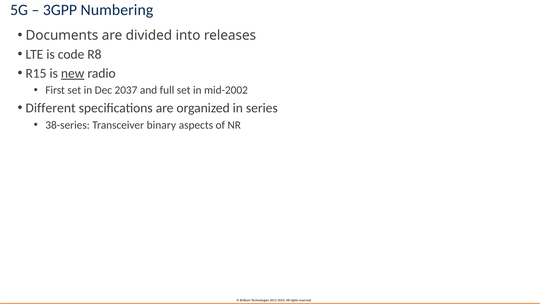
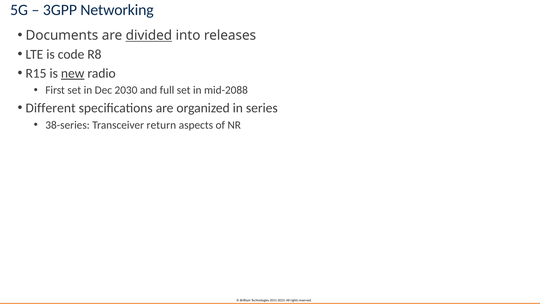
Numbering: Numbering -> Networking
divided underline: none -> present
2037: 2037 -> 2030
mid-2002: mid-2002 -> mid-2088
binary: binary -> return
